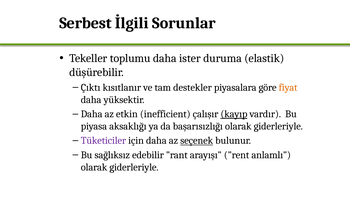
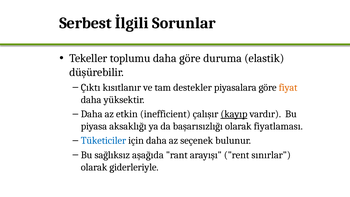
daha ister: ister -> göre
başarısızlığı olarak giderleriyle: giderleriyle -> fiyatlaması
Tüketiciler colour: purple -> blue
seçenek underline: present -> none
edebilir: edebilir -> aşağıda
anlamlı: anlamlı -> sınırlar
